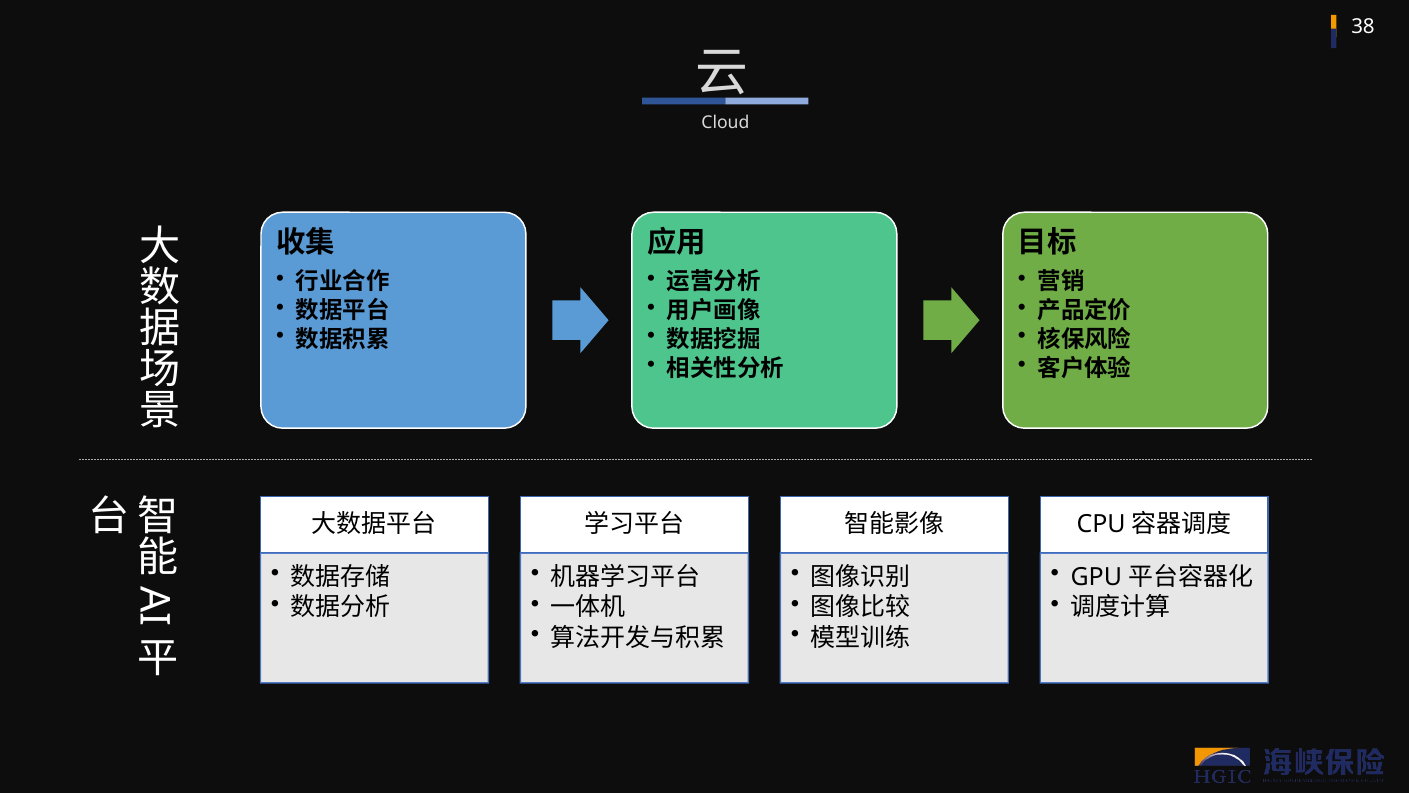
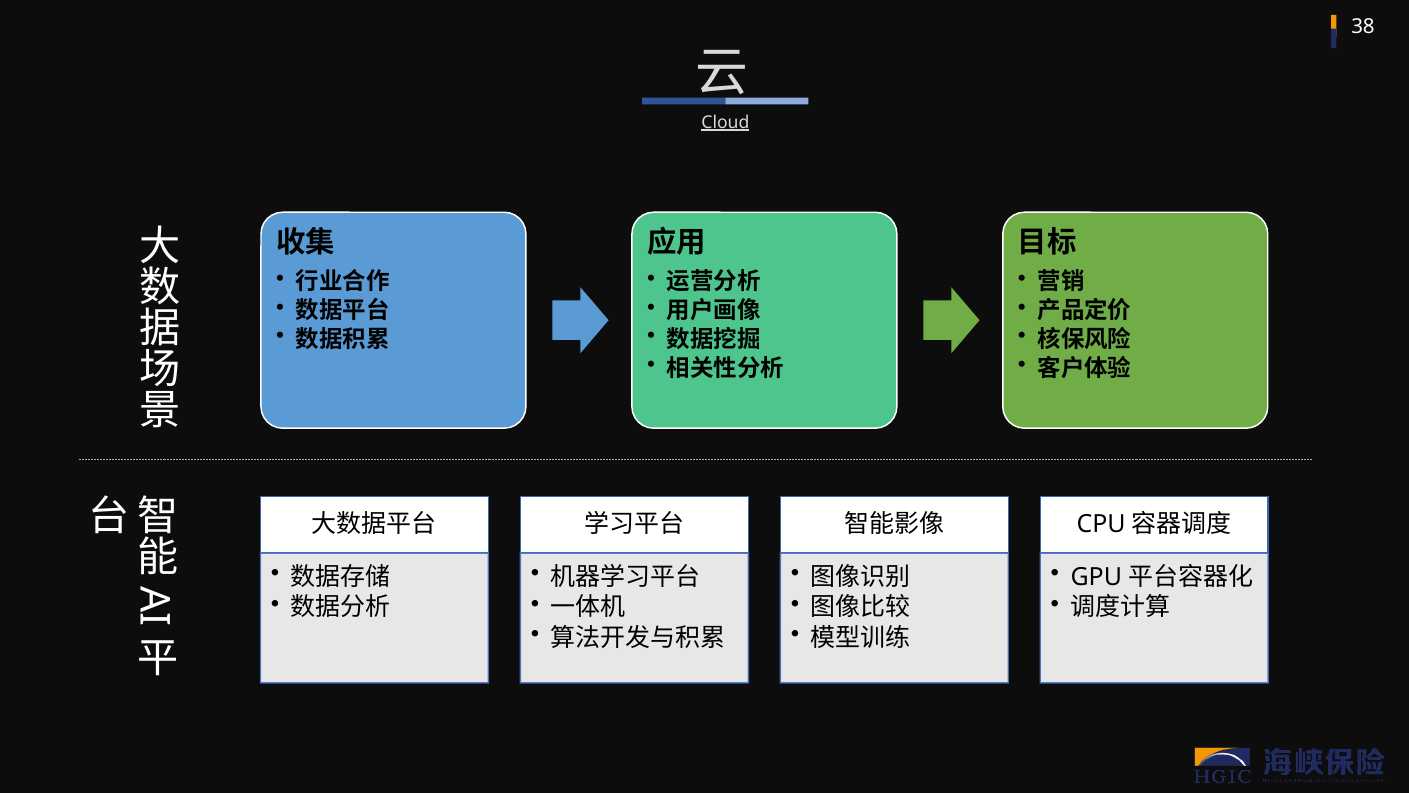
Cloud underline: none -> present
